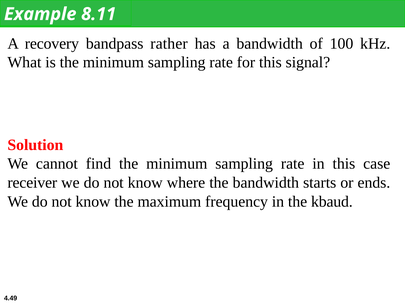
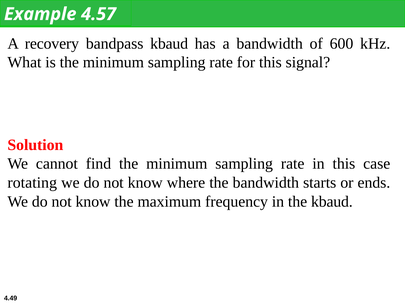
8.11: 8.11 -> 4.57
bandpass rather: rather -> kbaud
100: 100 -> 600
receiver: receiver -> rotating
